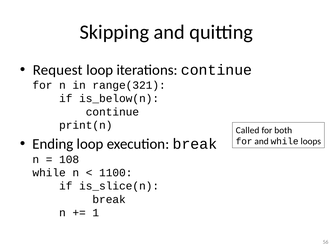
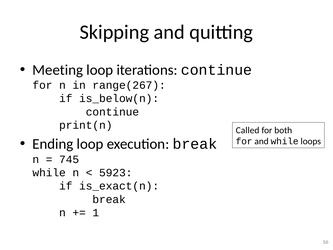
Request: Request -> Meeting
range(321: range(321 -> range(267
108: 108 -> 745
1100: 1100 -> 5923
is_slice(n: is_slice(n -> is_exact(n
